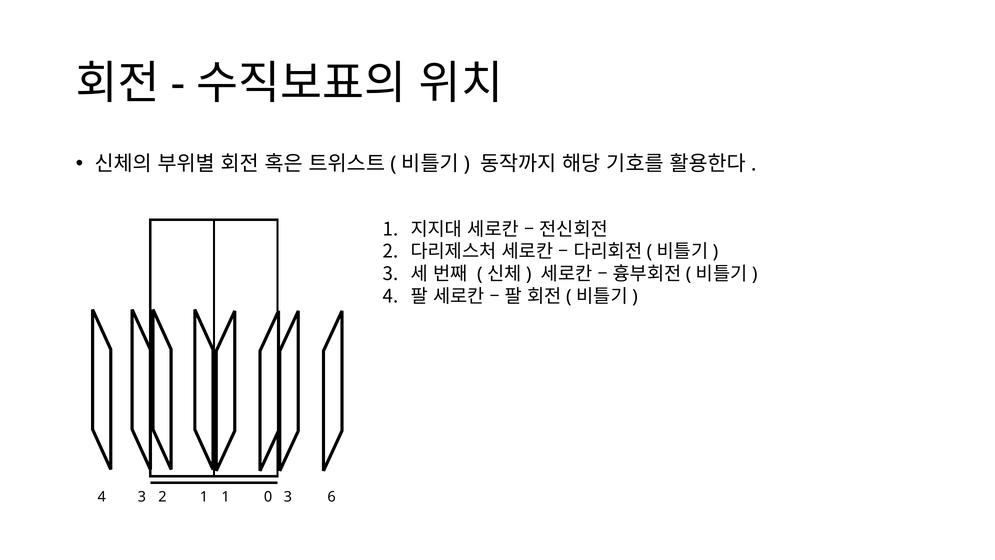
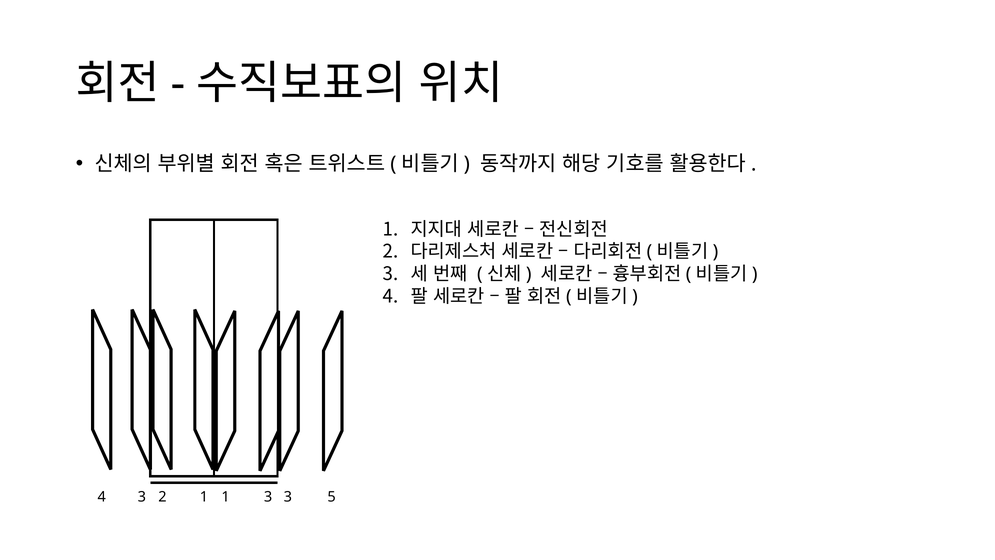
1 0: 0 -> 3
6: 6 -> 5
